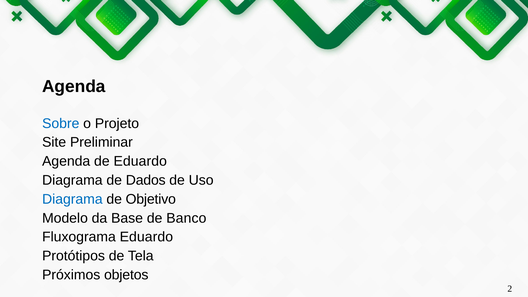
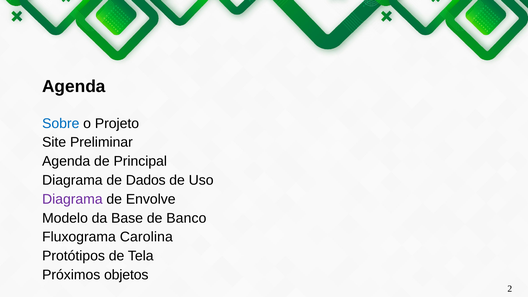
de Eduardo: Eduardo -> Principal
Diagrama at (72, 199) colour: blue -> purple
Objetivo: Objetivo -> Envolve
Fluxograma Eduardo: Eduardo -> Carolina
